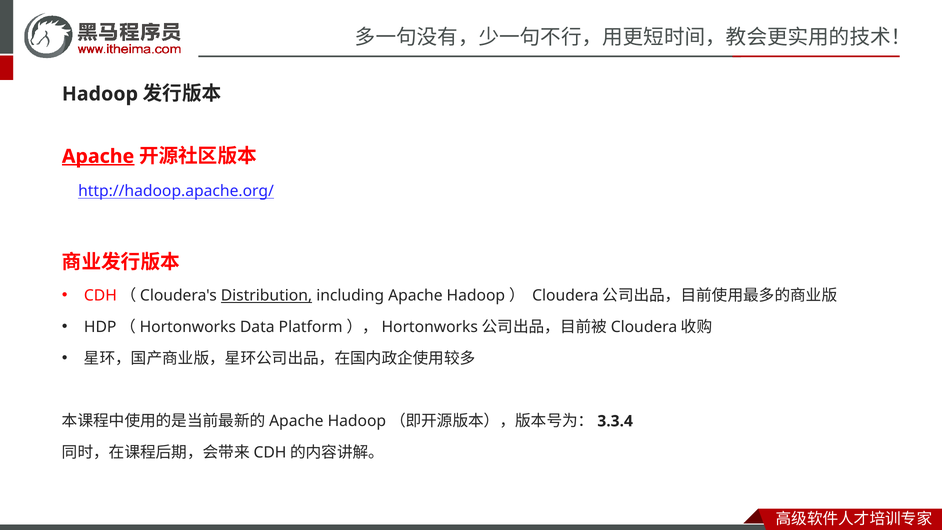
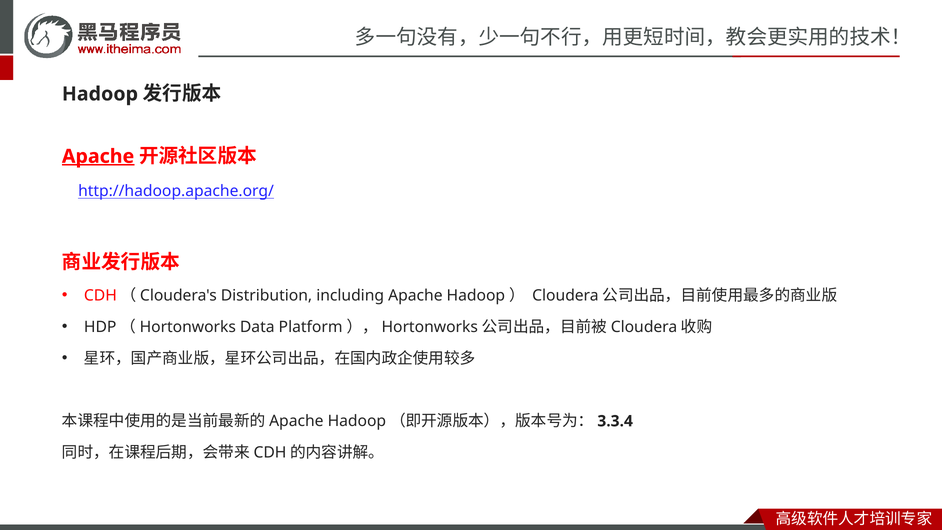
Distribution underline: present -> none
